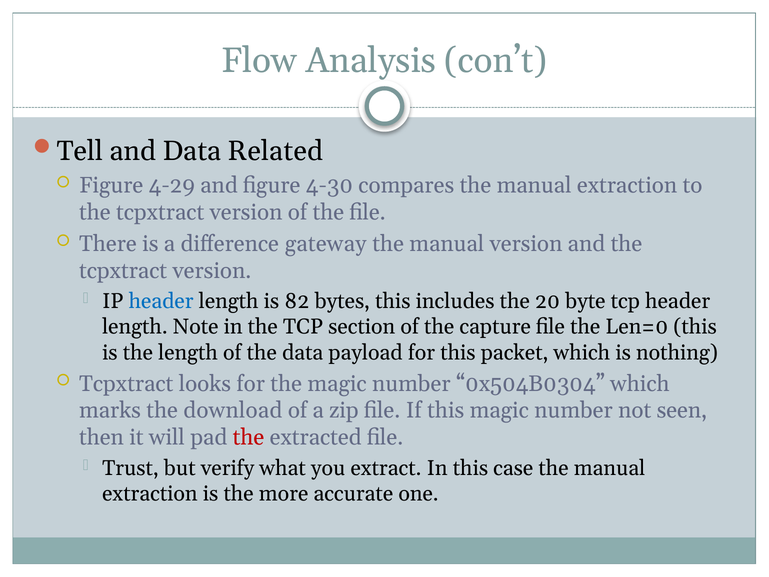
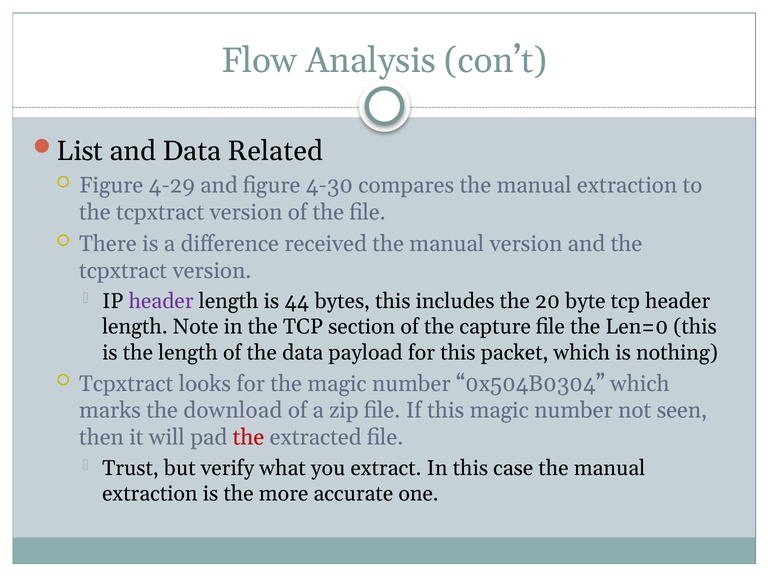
Tell: Tell -> List
gateway: gateway -> received
header at (161, 301) colour: blue -> purple
82: 82 -> 44
